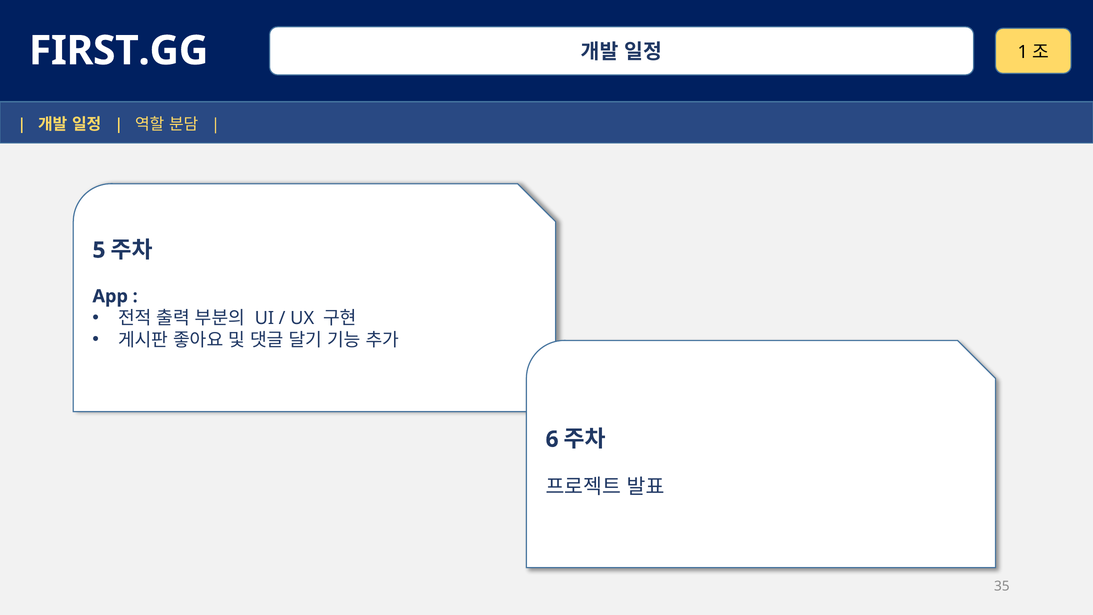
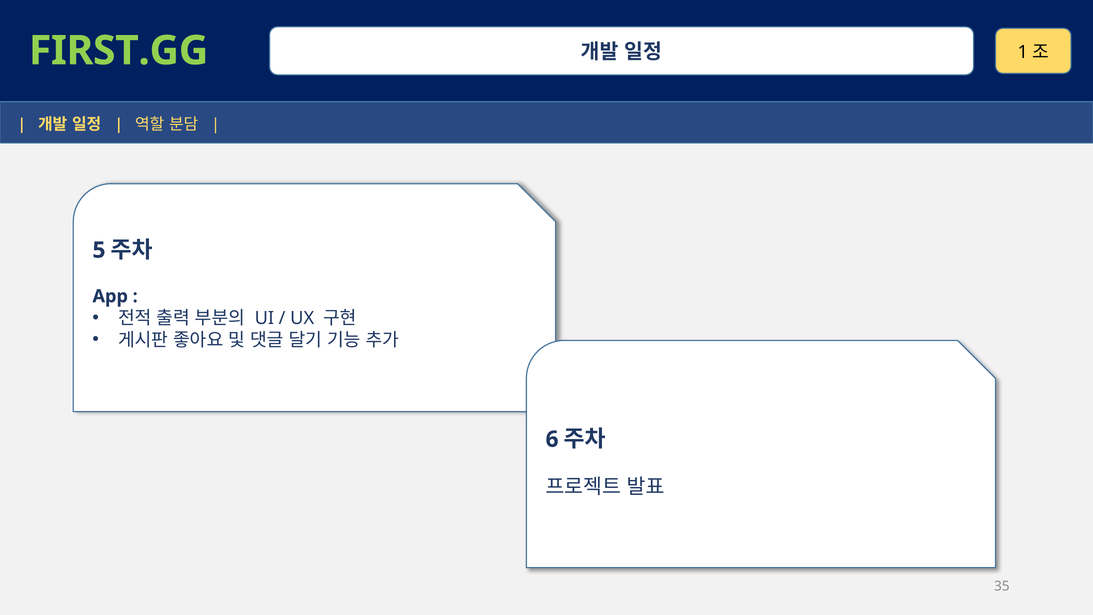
FIRST.GG colour: white -> light green
